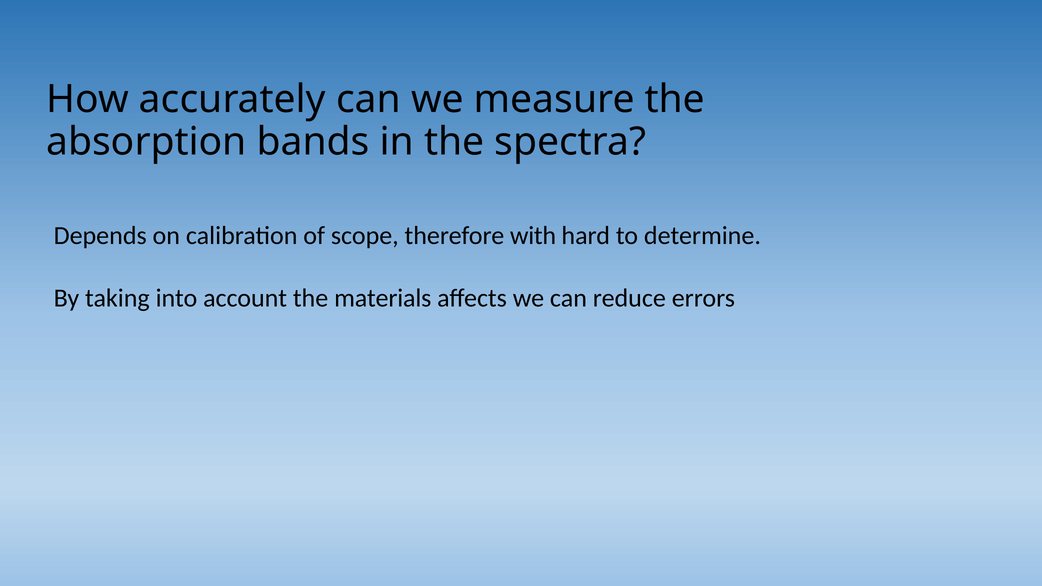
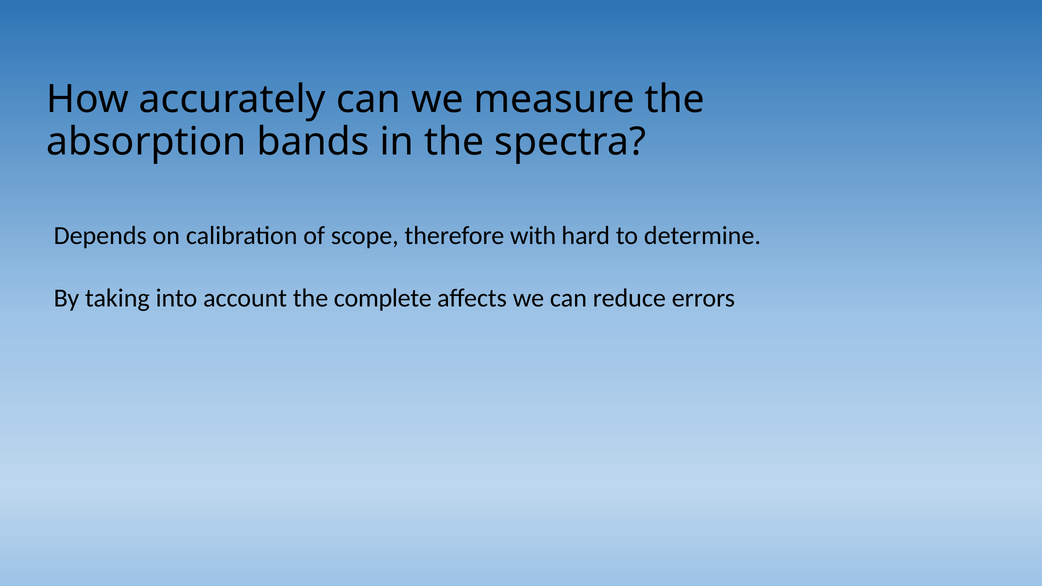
materials: materials -> complete
